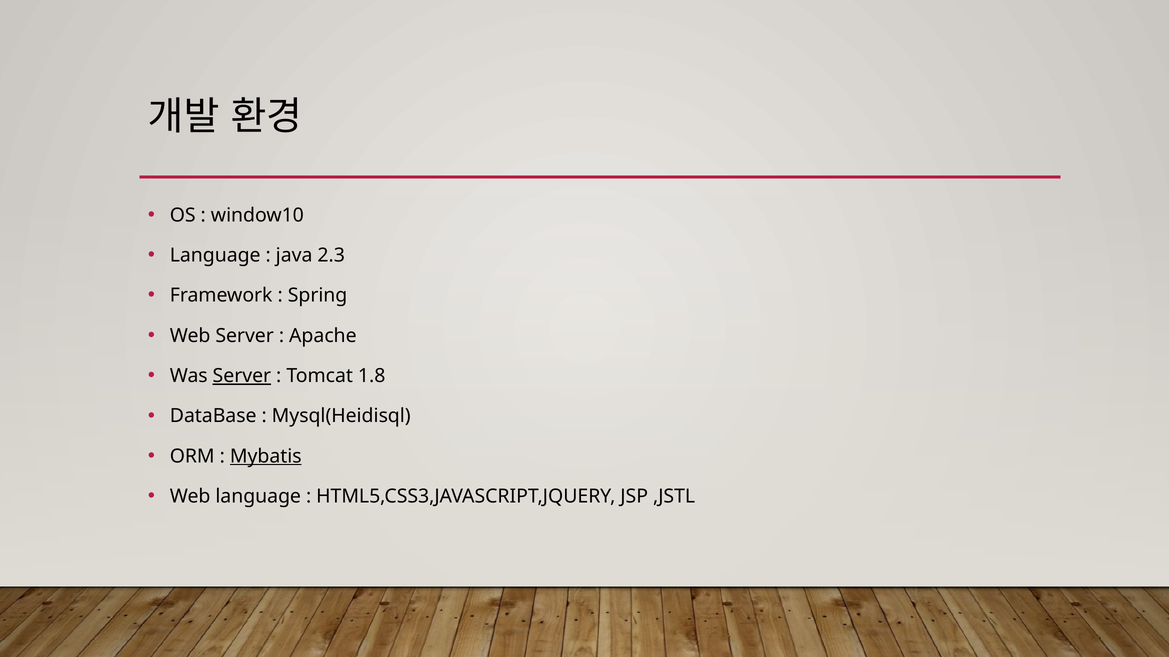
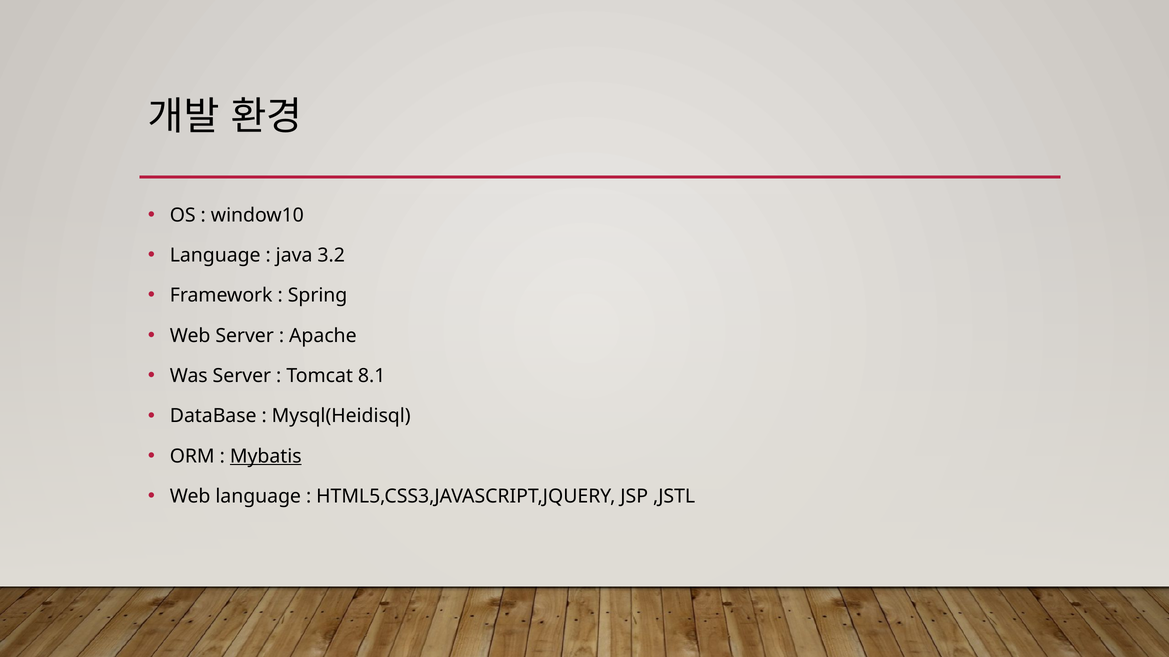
2.3: 2.3 -> 3.2
Server at (242, 376) underline: present -> none
1.8: 1.8 -> 8.1
